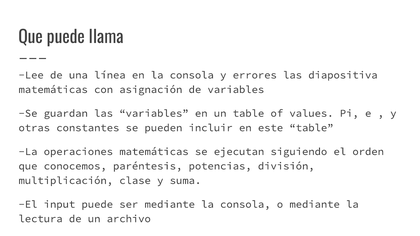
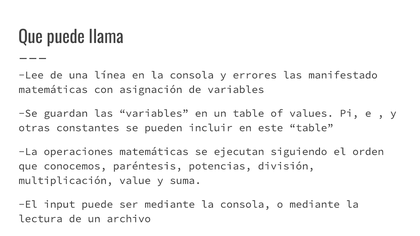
diapositiva: diapositiva -> manifestado
clase: clase -> value
